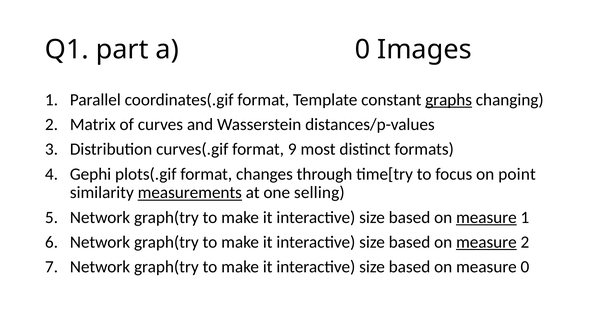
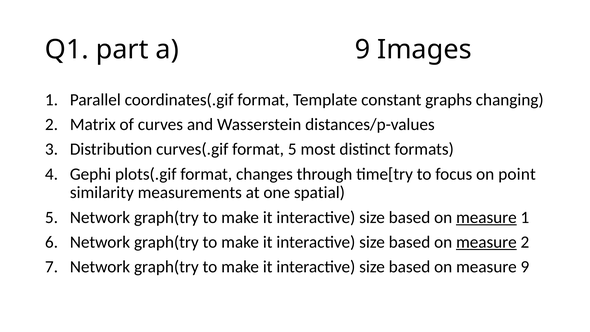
a 0: 0 -> 9
graphs underline: present -> none
format 9: 9 -> 5
measurements underline: present -> none
selling: selling -> spatial
measure 0: 0 -> 9
